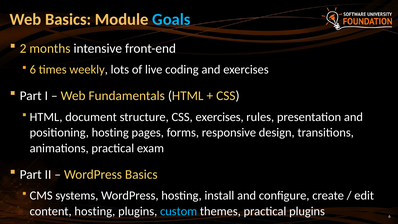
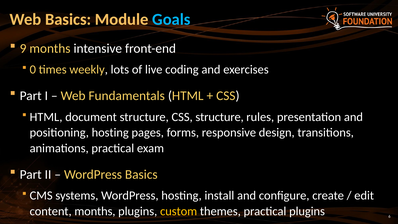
2: 2 -> 9
6 at (33, 70): 6 -> 0
CSS exercises: exercises -> structure
content hosting: hosting -> months
custom colour: light blue -> yellow
